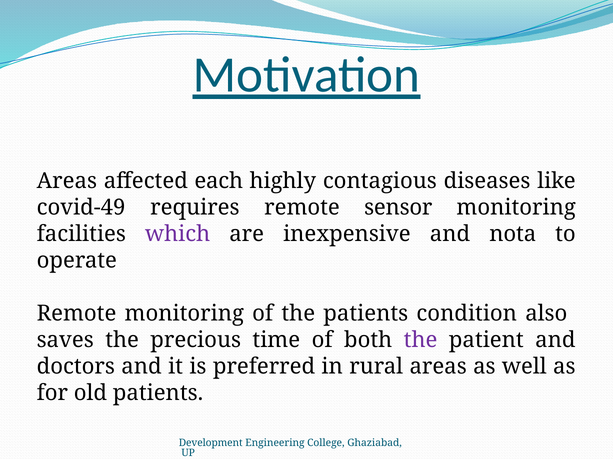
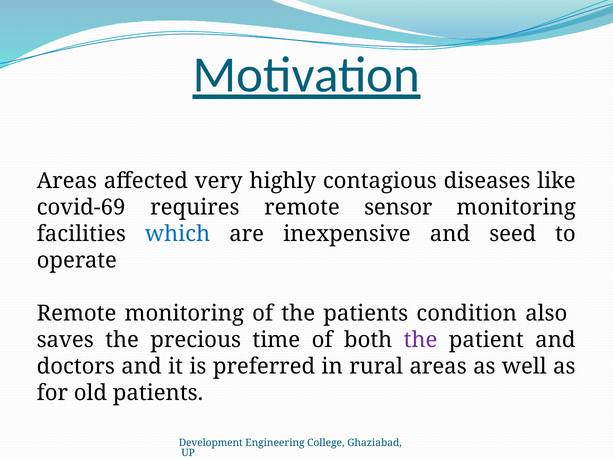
each: each -> very
covid-49: covid-49 -> covid-69
which colour: purple -> blue
nota: nota -> seed
